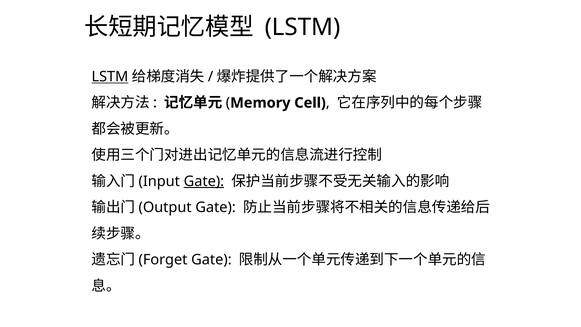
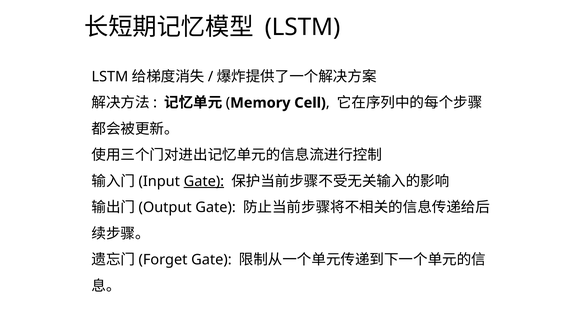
LSTM at (110, 77) underline: present -> none
